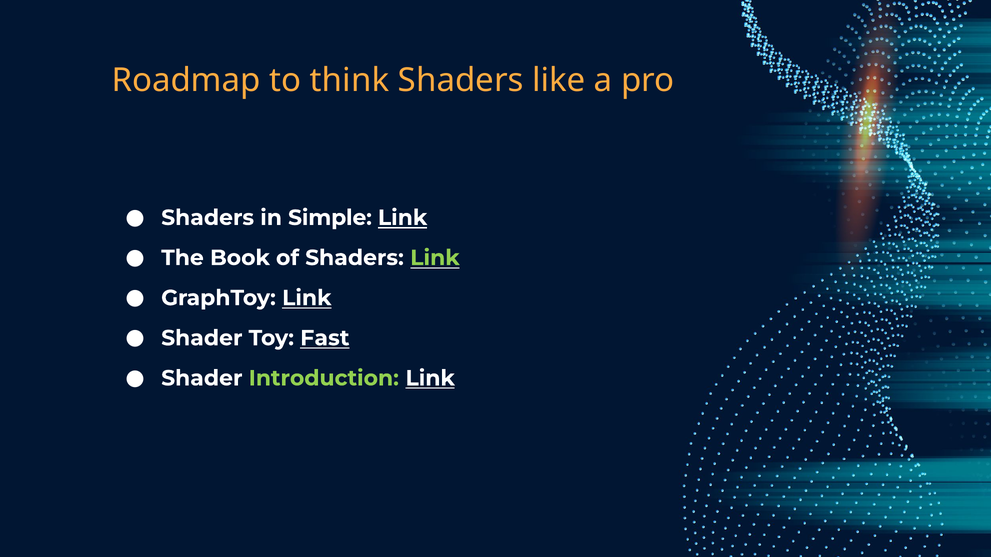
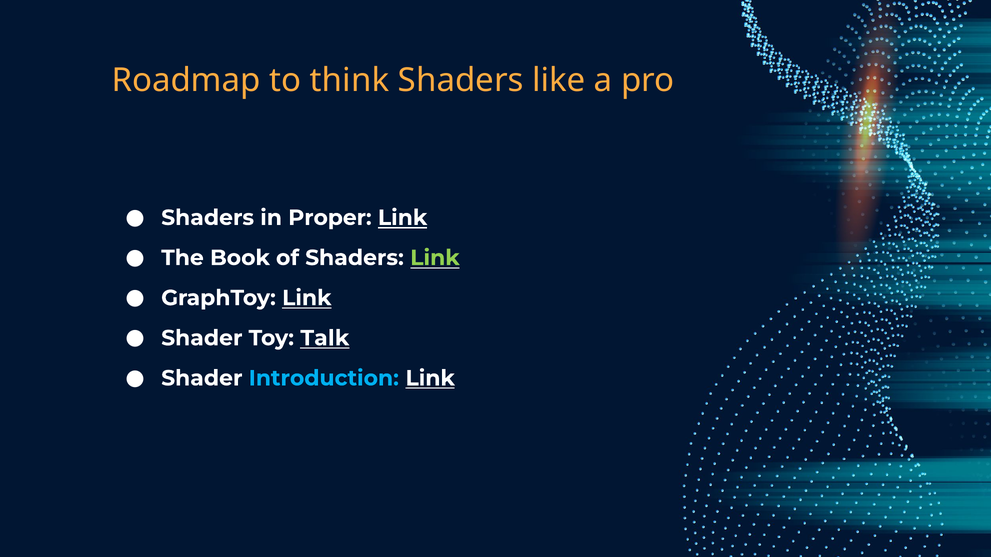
Simple: Simple -> Proper
Fast: Fast -> Talk
Introduction colour: light green -> light blue
